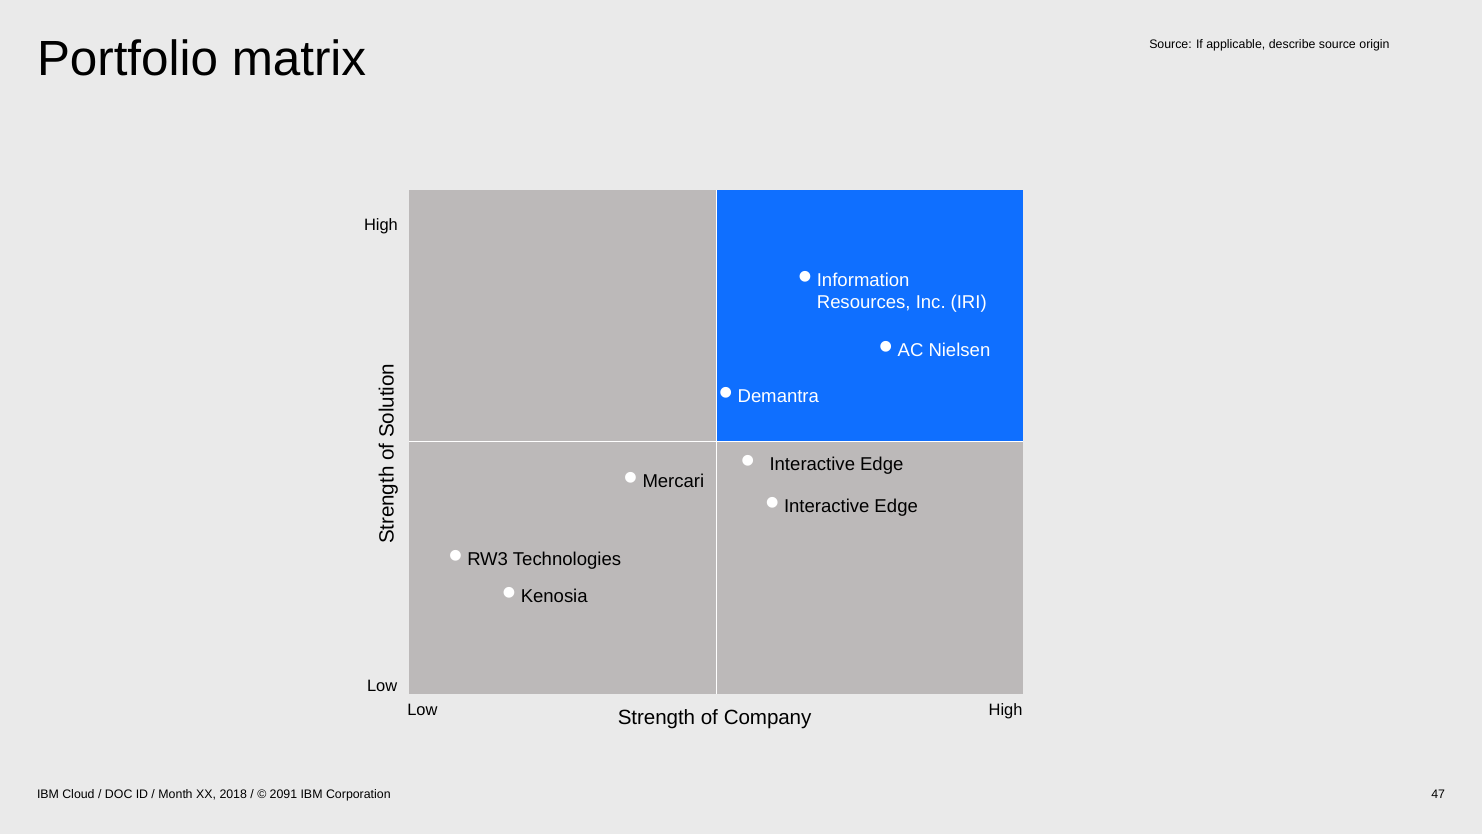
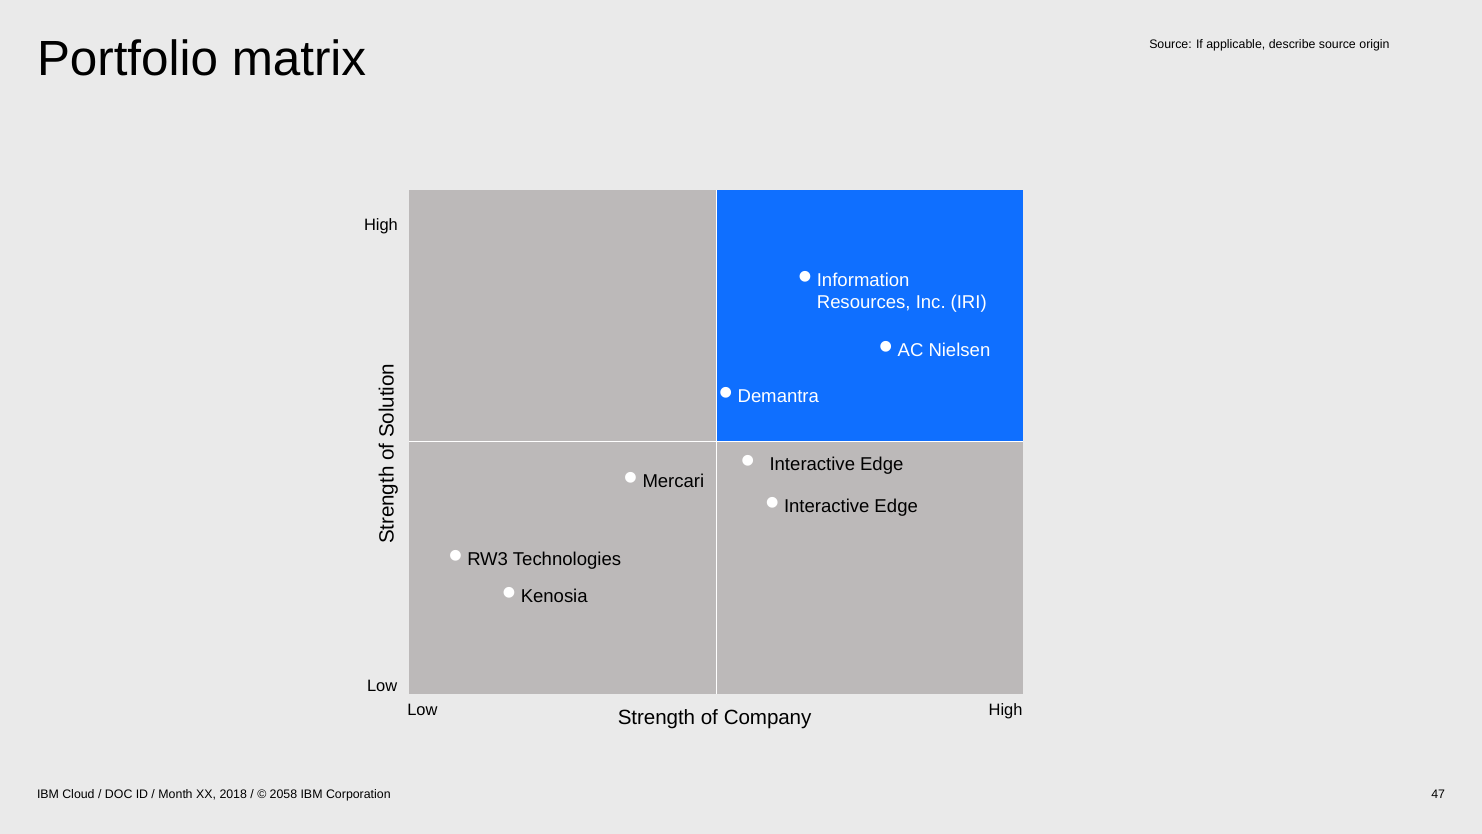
2091: 2091 -> 2058
